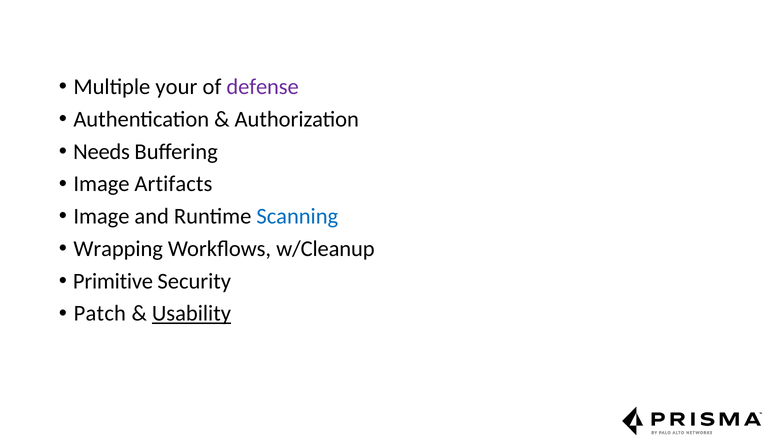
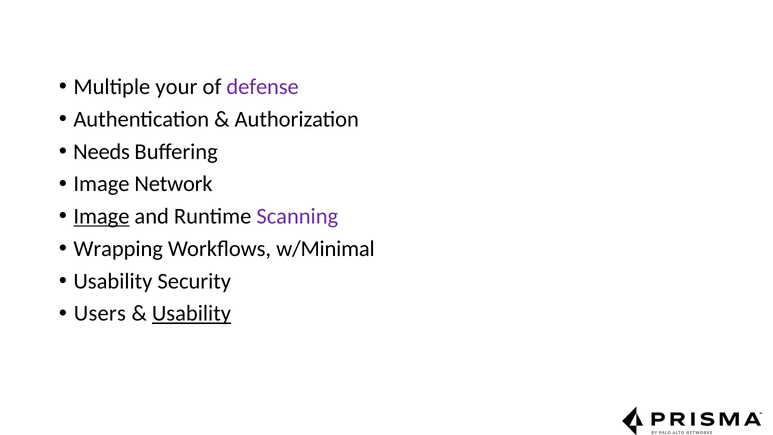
Artifacts: Artifacts -> Network
Image at (101, 216) underline: none -> present
Scanning colour: blue -> purple
w/Cleanup: w/Cleanup -> w/Minimal
Primitive at (113, 281): Primitive -> Usability
Patch: Patch -> Users
